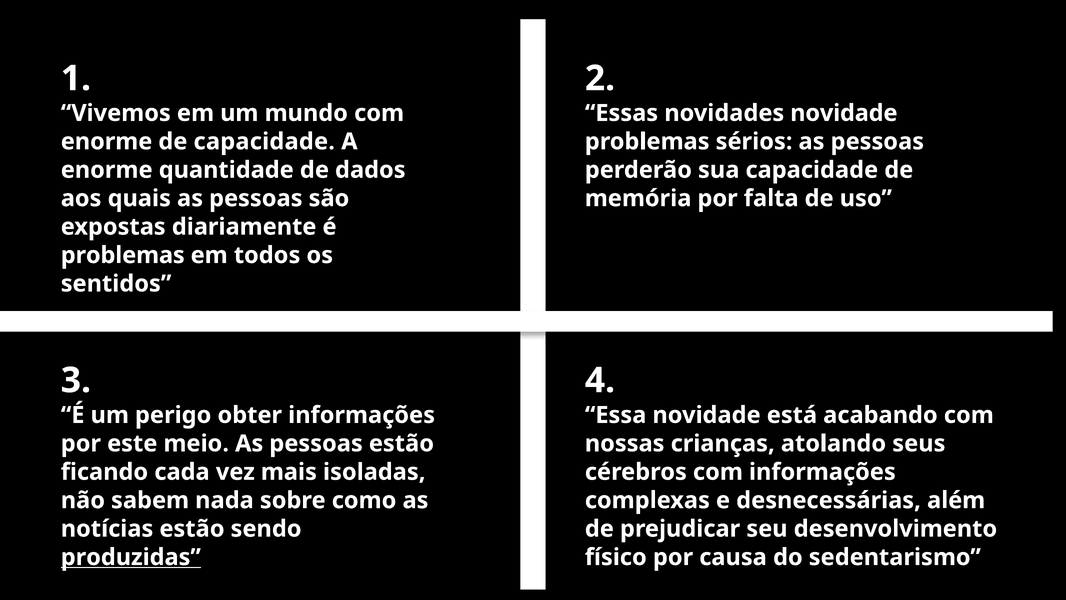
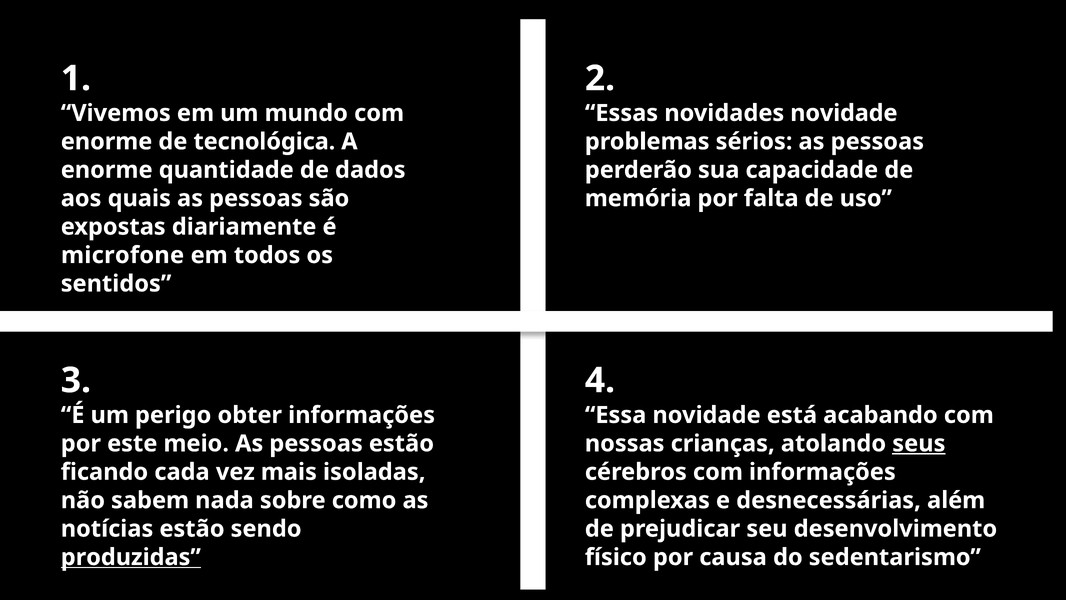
de capacidade: capacidade -> tecnológica
problemas at (123, 255): problemas -> microfone
seus underline: none -> present
